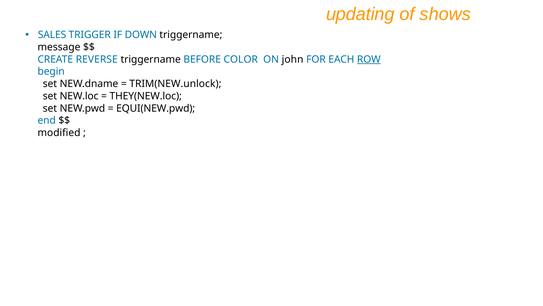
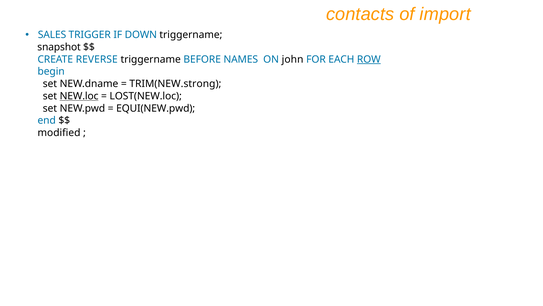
updating: updating -> contacts
shows: shows -> import
message: message -> snapshot
COLOR: COLOR -> NAMES
TRIM(NEW.unlock: TRIM(NEW.unlock -> TRIM(NEW.strong
NEW.loc underline: none -> present
THEY(NEW.loc: THEY(NEW.loc -> LOST(NEW.loc
